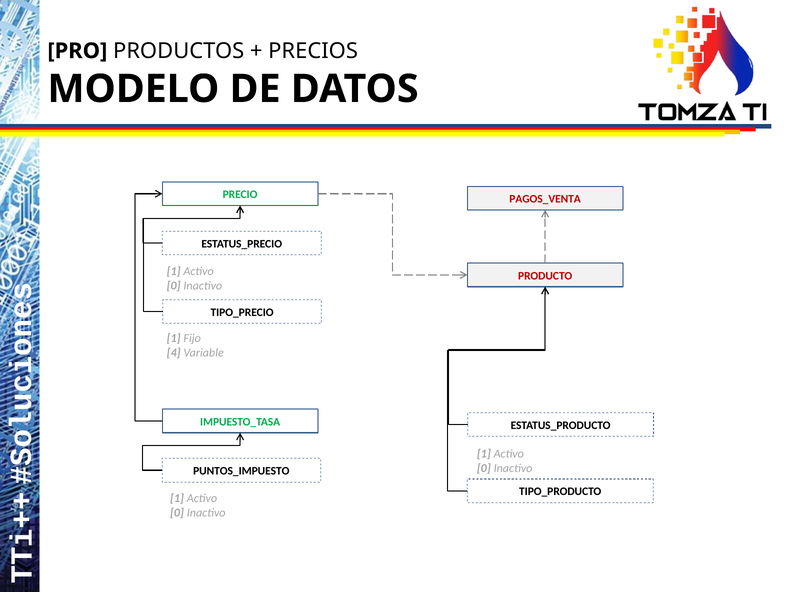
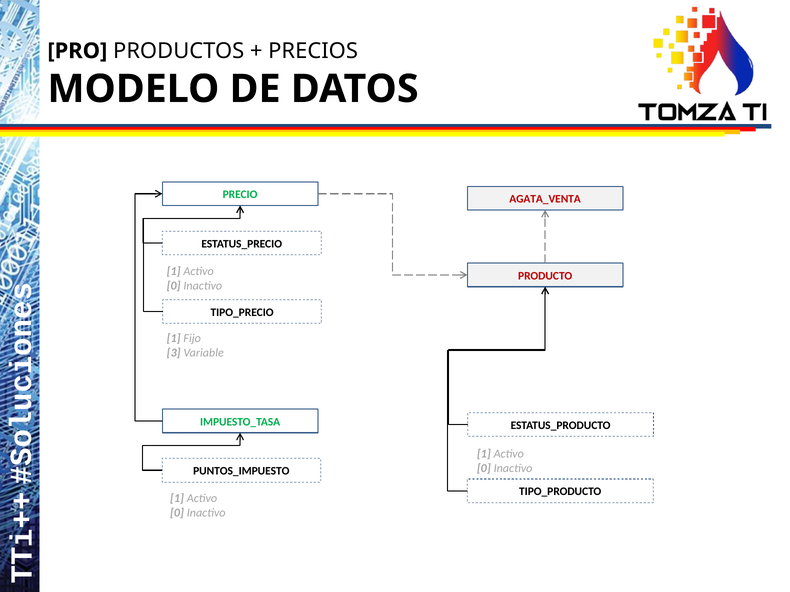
PAGOS_VENTA: PAGOS_VENTA -> AGATA_VENTA
4: 4 -> 3
